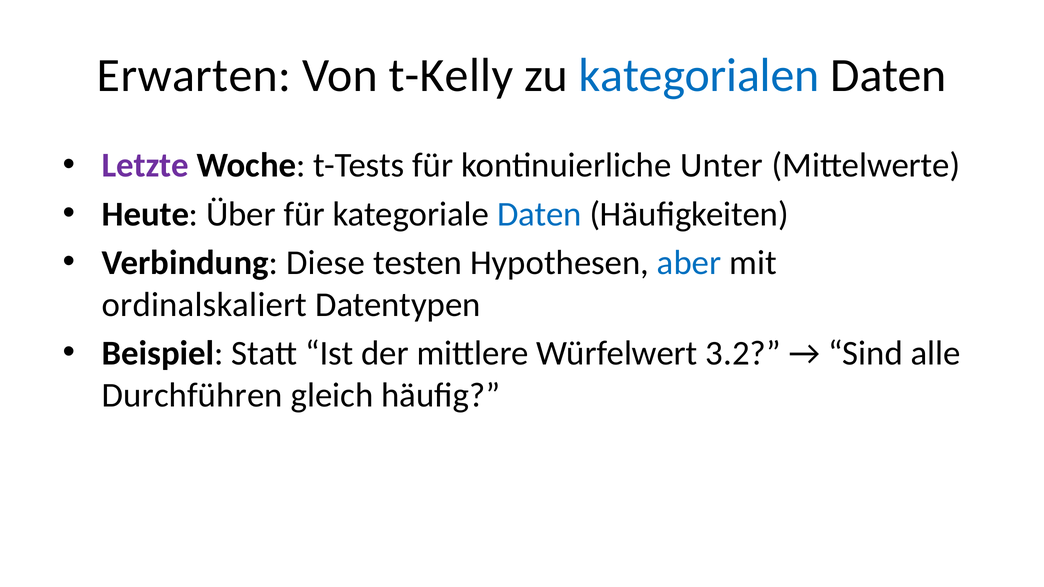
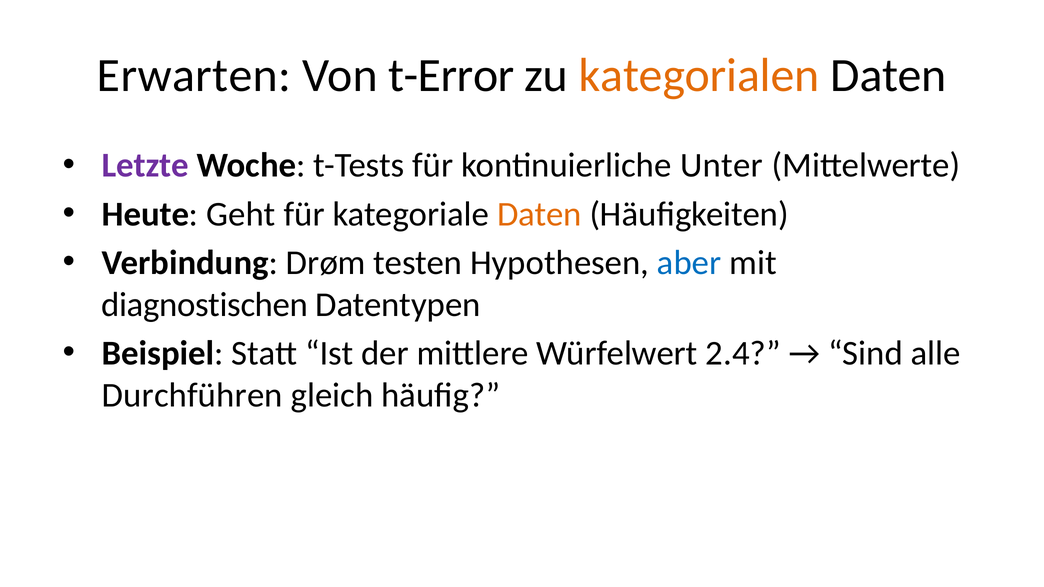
t-Kelly: t-Kelly -> t-Error
kategorialen colour: blue -> orange
Über: Über -> Geht
Daten at (539, 214) colour: blue -> orange
Diese: Diese -> Drøm
ordinalskaliert: ordinalskaliert -> diagnostischen
3.2: 3.2 -> 2.4
